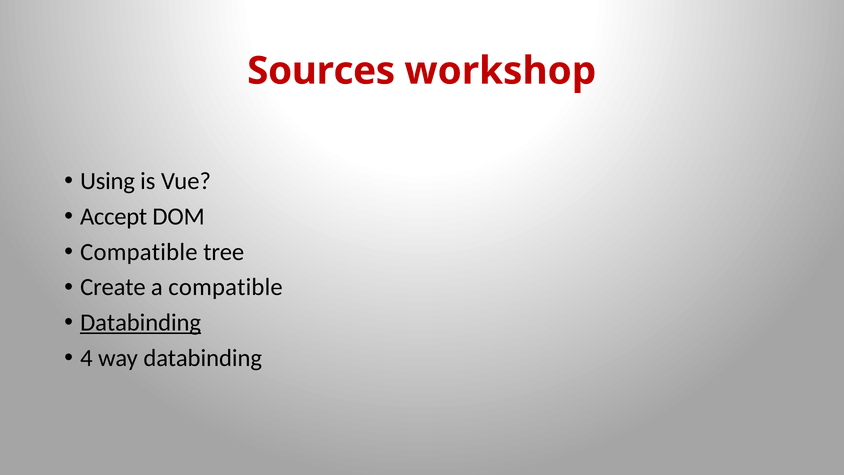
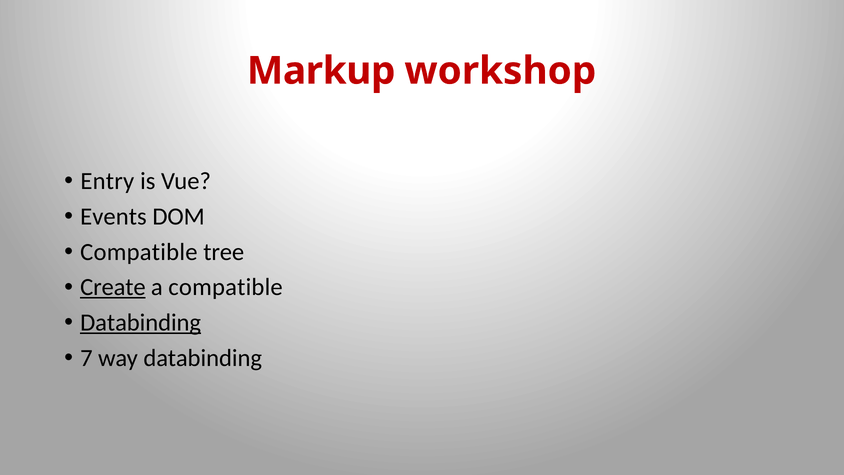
Sources: Sources -> Markup
Using: Using -> Entry
Accept: Accept -> Events
Create underline: none -> present
4: 4 -> 7
